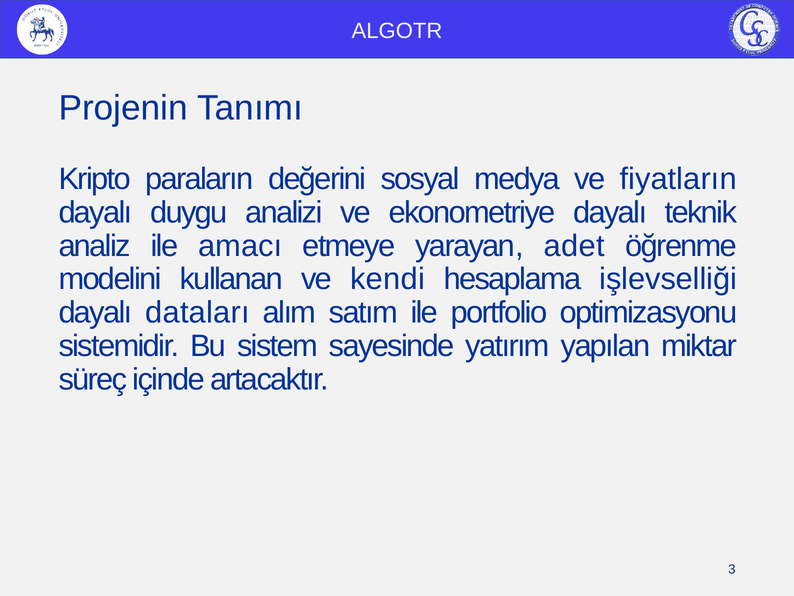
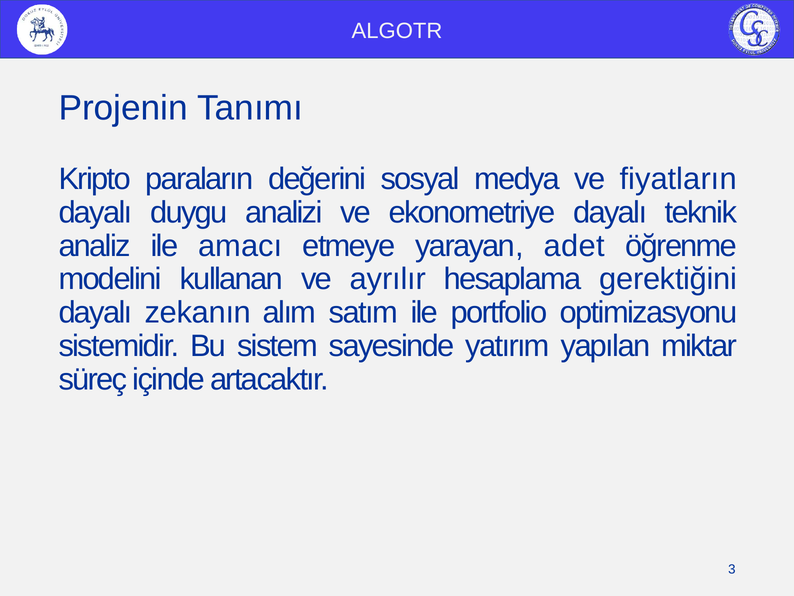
kendi: kendi -> ayrılır
işlevselliği: işlevselliği -> gerektiğini
dataları: dataları -> zekanın
